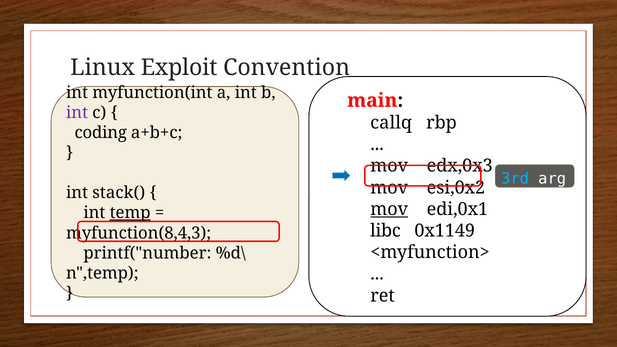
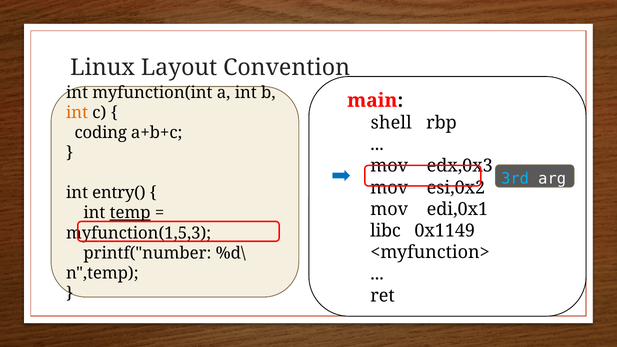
Exploit: Exploit -> Layout
int at (77, 113) colour: purple -> orange
callq: callq -> shell
stack(: stack( -> entry(
mov at (389, 209) underline: present -> none
myfunction(8,4,3: myfunction(8,4,3 -> myfunction(1,5,3
